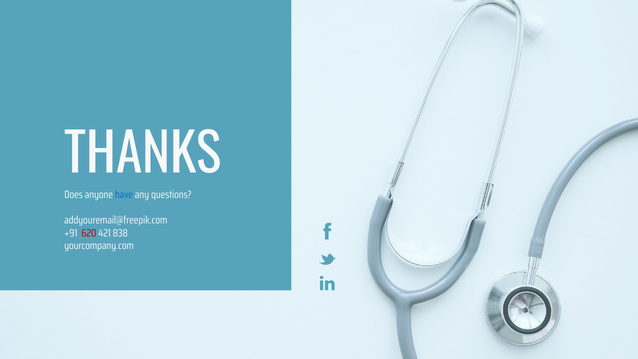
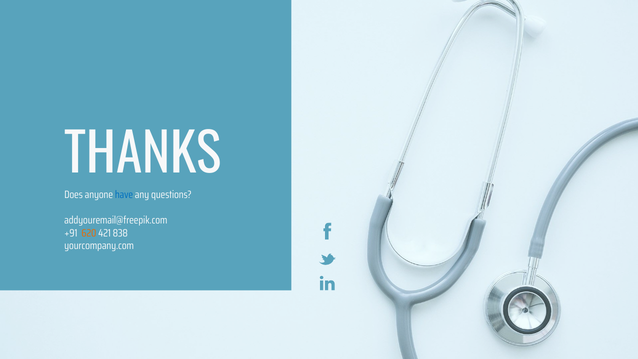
620 colour: red -> orange
